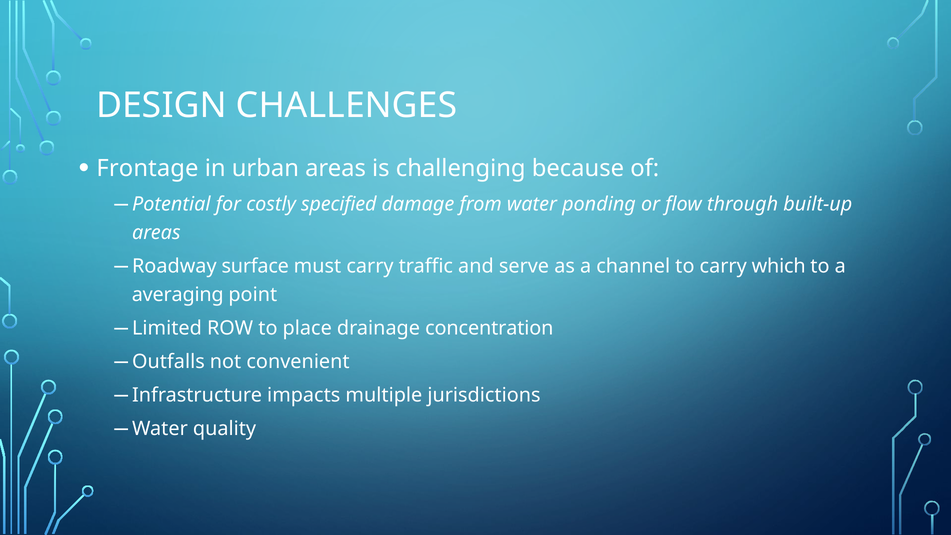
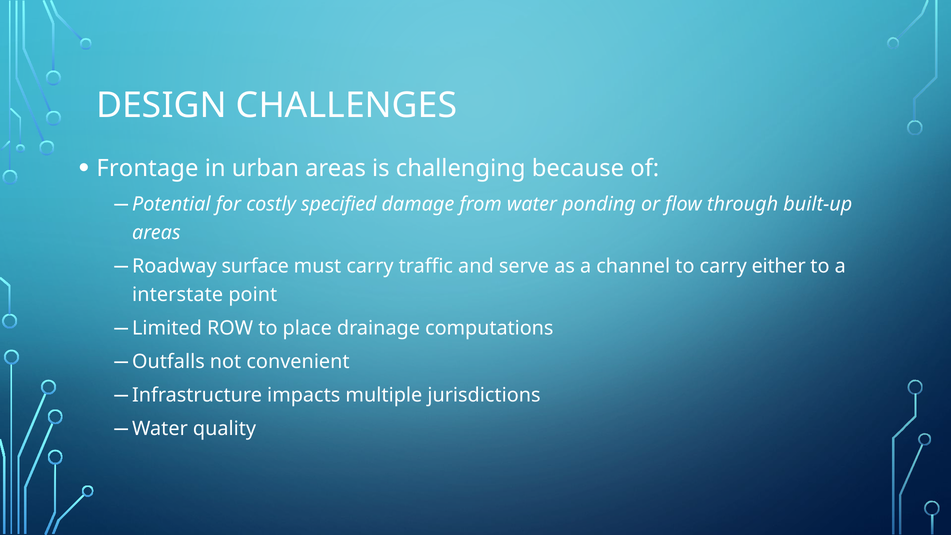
which: which -> either
averaging: averaging -> interstate
concentration: concentration -> computations
